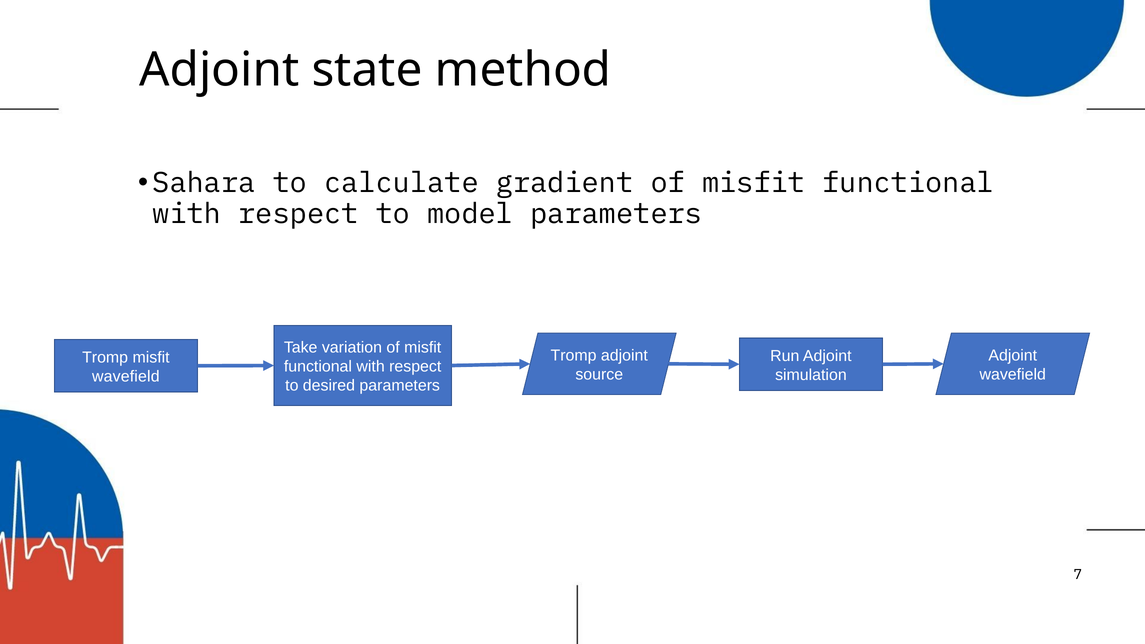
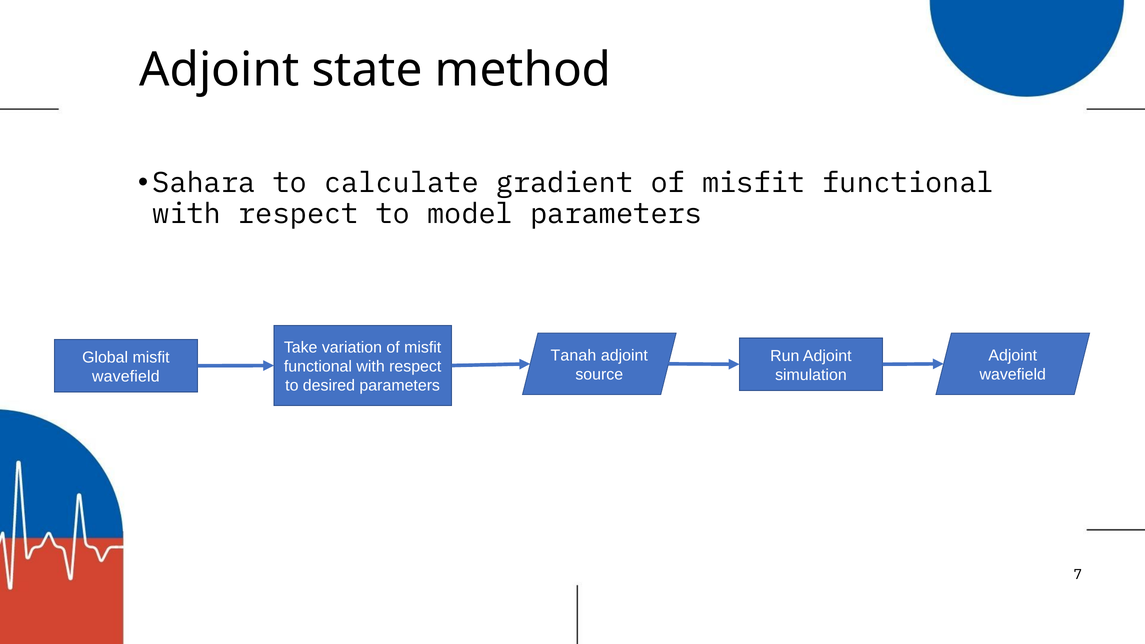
Tromp at (574, 355): Tromp -> Tanah
Tromp at (105, 357): Tromp -> Global
